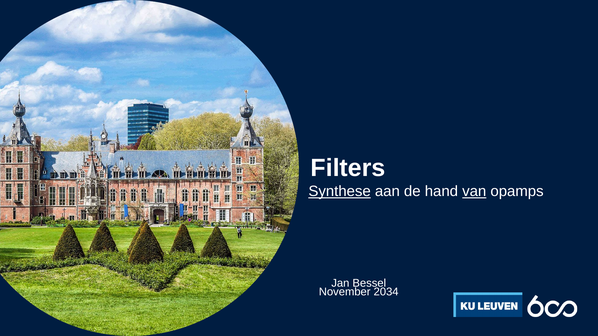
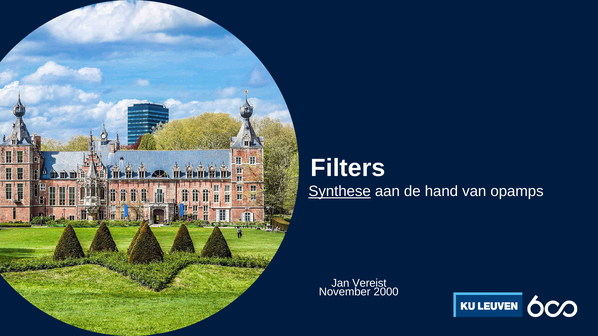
van underline: present -> none
Bessel: Bessel -> Vereist
2034: 2034 -> 2000
